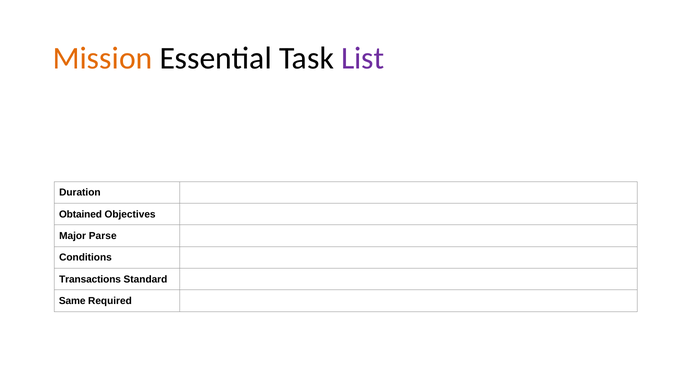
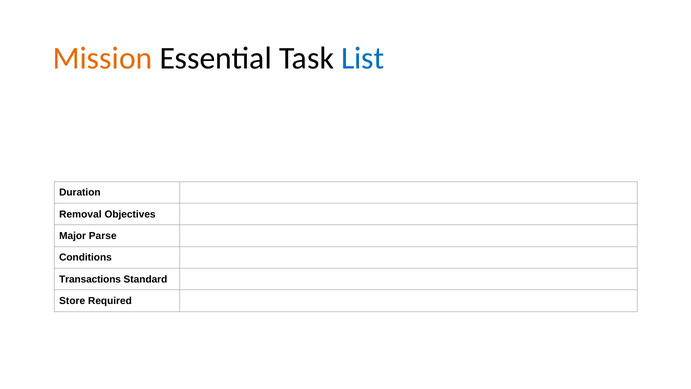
List colour: purple -> blue
Obtained: Obtained -> Removal
Same: Same -> Store
